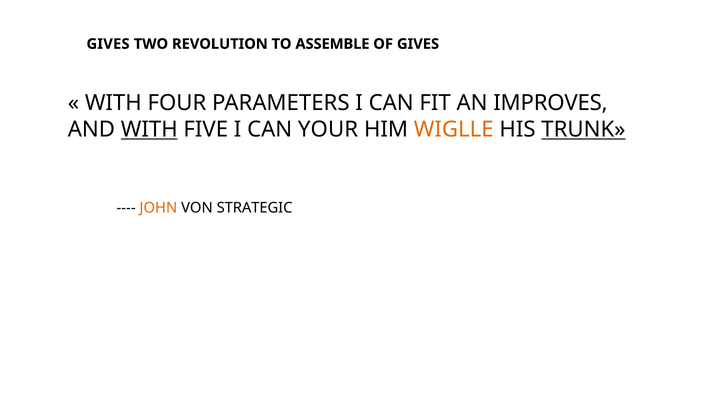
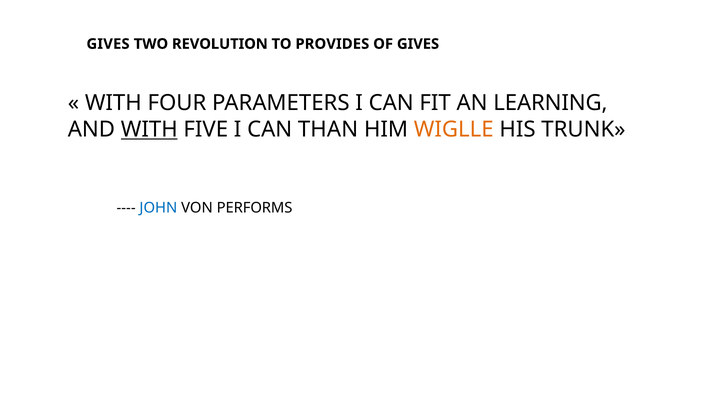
ASSEMBLE: ASSEMBLE -> PROVIDES
IMPROVES: IMPROVES -> LEARNING
YOUR: YOUR -> THAN
TRUNK underline: present -> none
JOHN colour: orange -> blue
STRATEGIC: STRATEGIC -> PERFORMS
